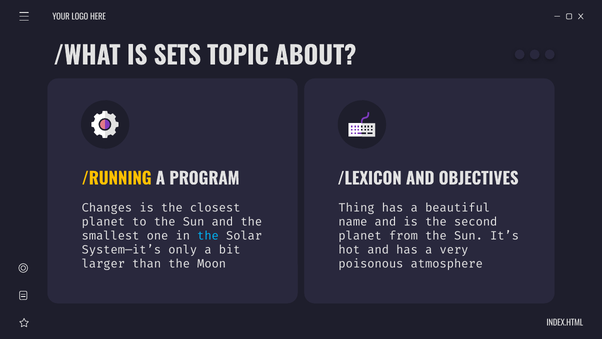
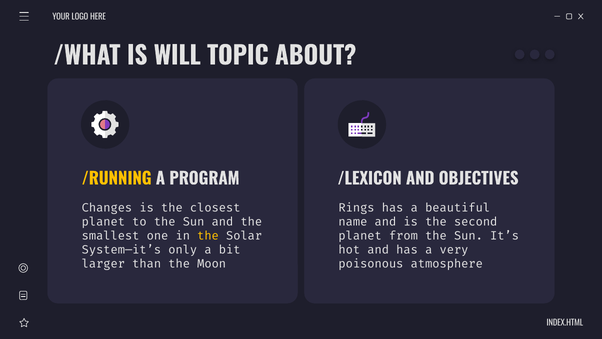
SETS: SETS -> WILL
Thing: Thing -> Rings
the at (208, 236) colour: light blue -> yellow
